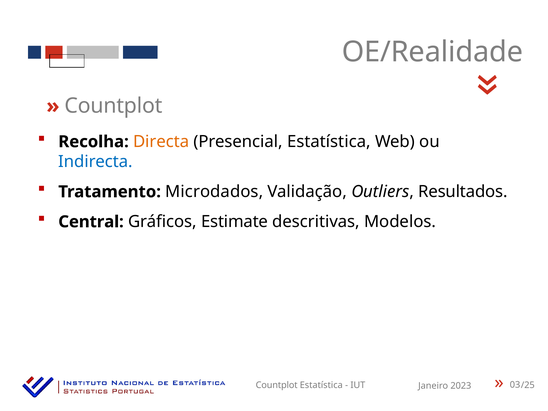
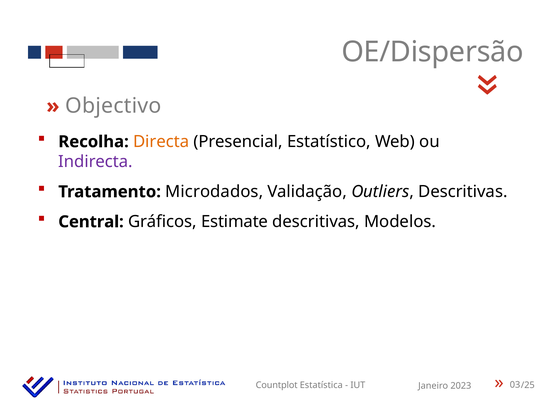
OE/Realidade: OE/Realidade -> OE/Dispersão
Countplot at (114, 106): Countplot -> Objectivo
Presencial Estatística: Estatística -> Estatístico
Indirecta colour: blue -> purple
Outliers Resultados: Resultados -> Descritivas
